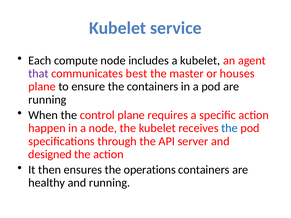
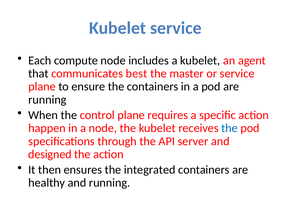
that colour: purple -> black
or houses: houses -> service
operations: operations -> integrated
